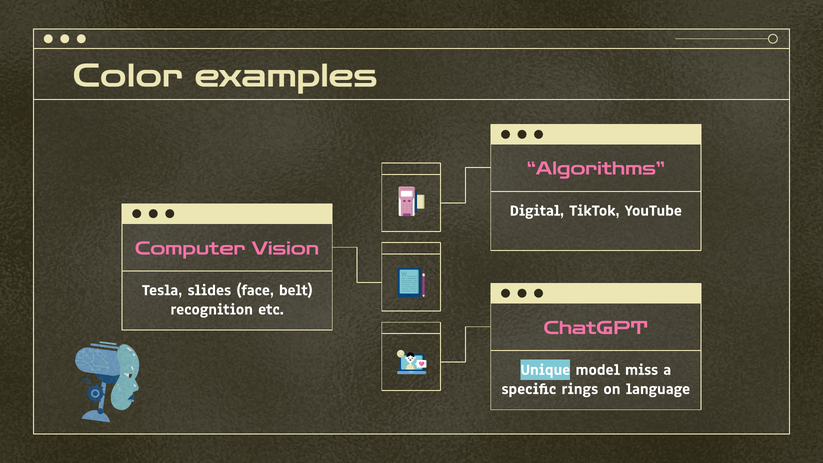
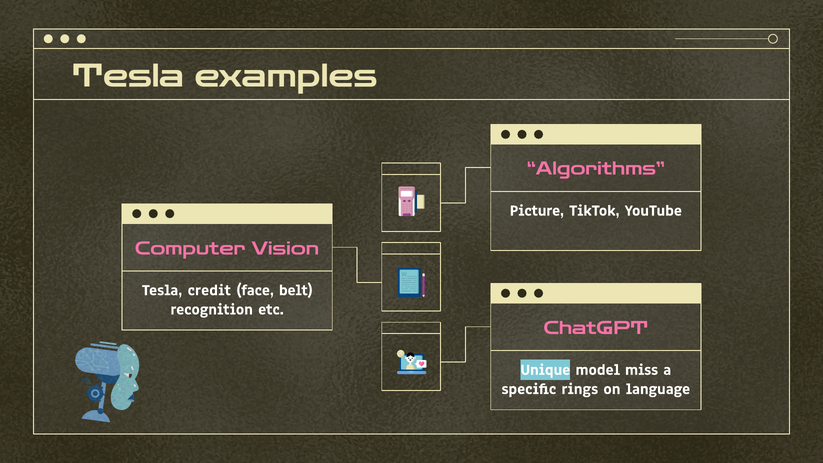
Color at (128, 76): Color -> Tesla
Digital: Digital -> Picture
slides: slides -> credit
